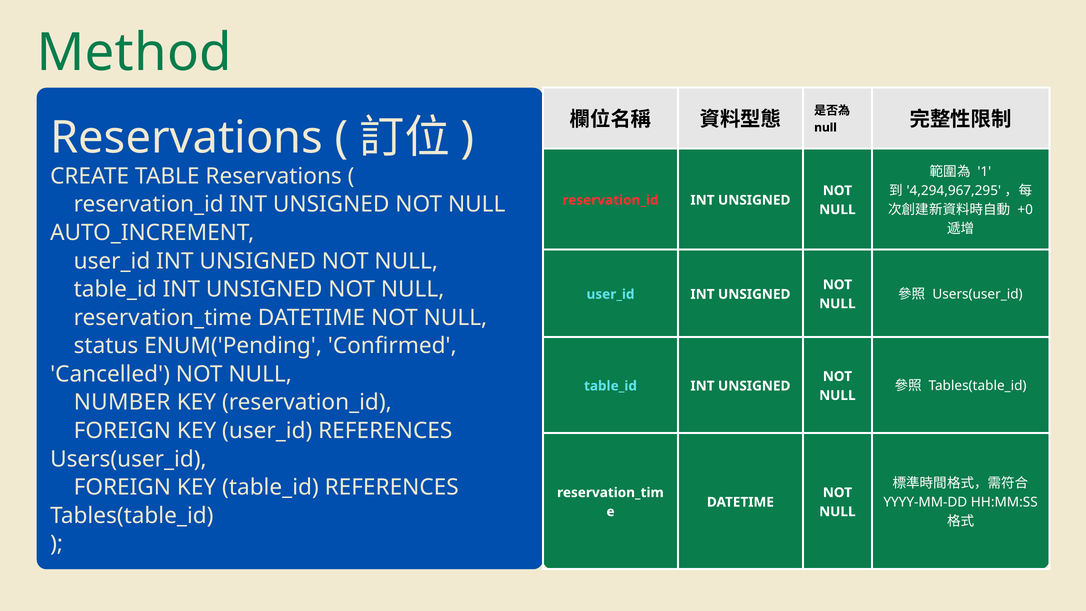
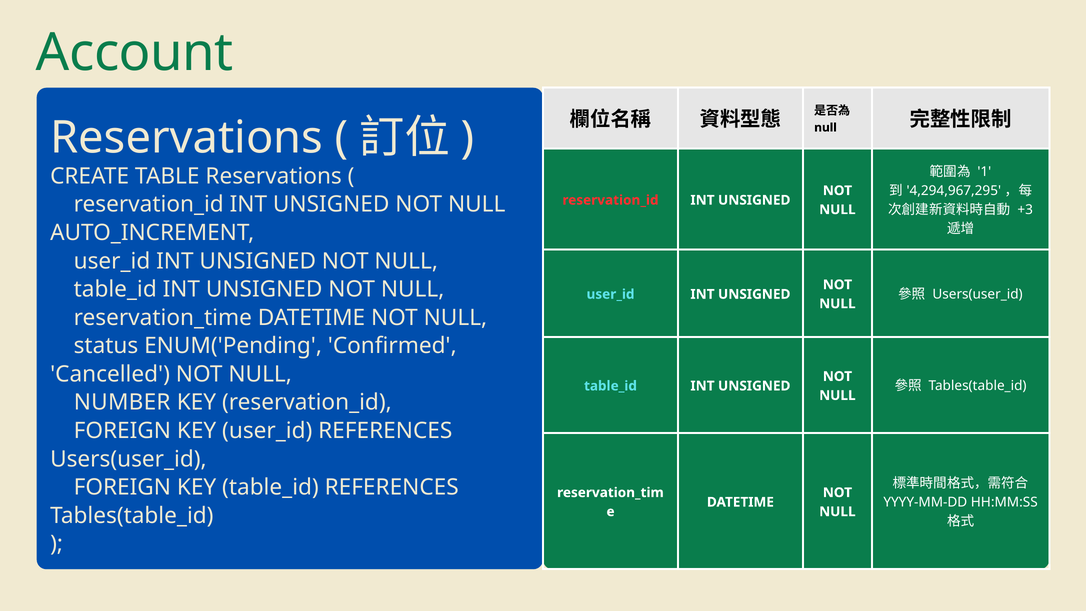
Method: Method -> Account
+0: +0 -> +3
